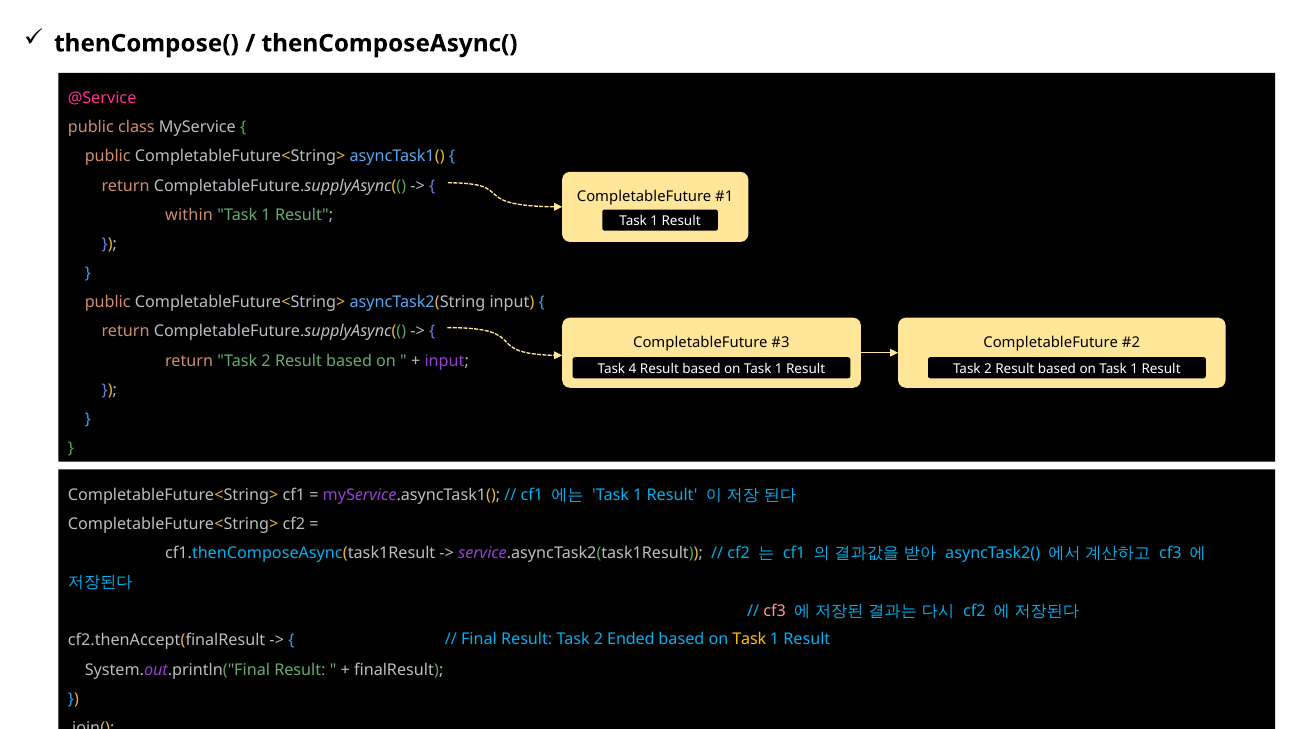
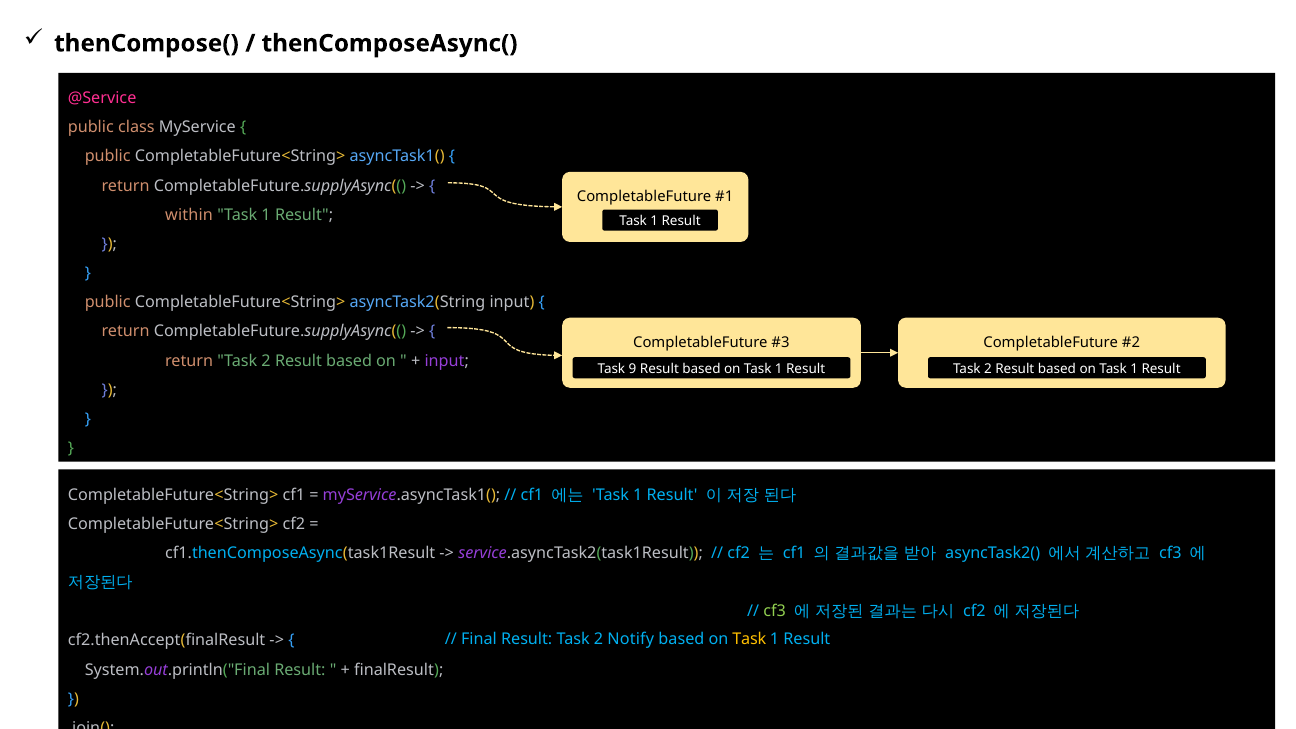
4: 4 -> 9
cf3 at (775, 611) colour: pink -> light green
Ended: Ended -> Notify
